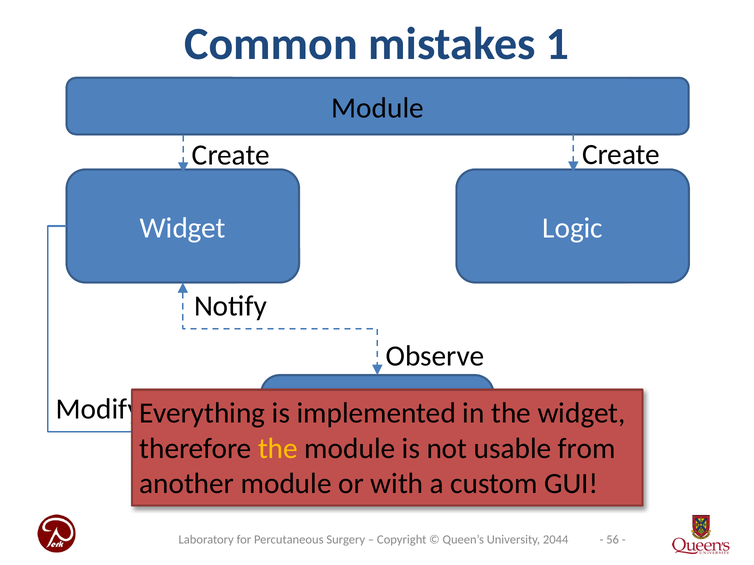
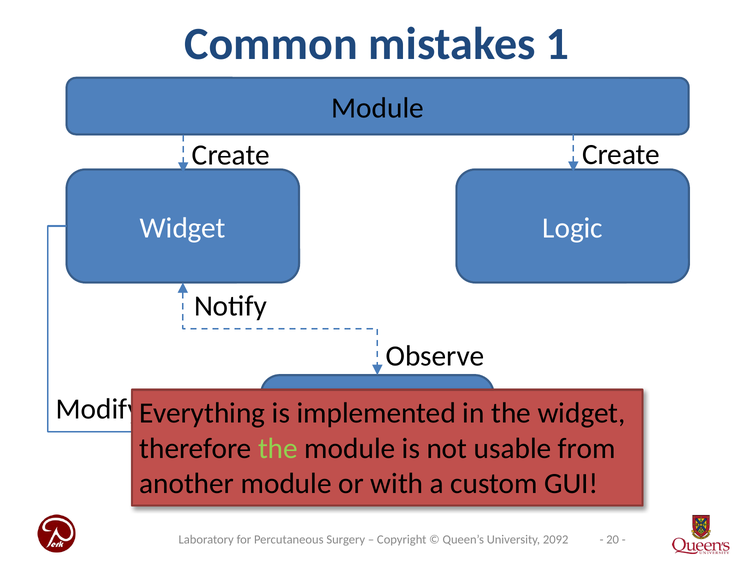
the at (278, 449) colour: yellow -> light green
56: 56 -> 20
2044: 2044 -> 2092
